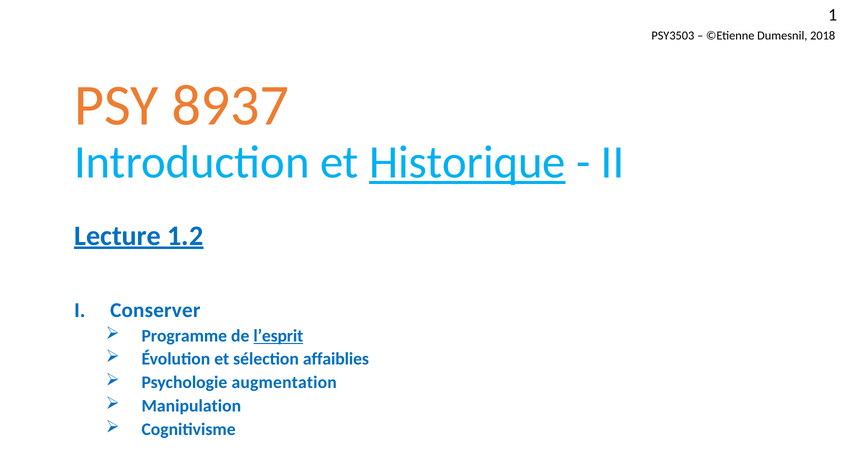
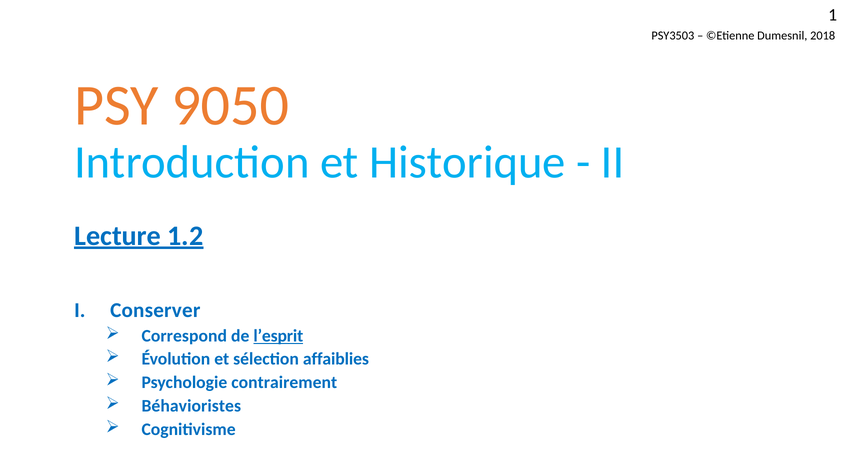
8937: 8937 -> 9050
Historique underline: present -> none
Programme: Programme -> Correspond
augmentation: augmentation -> contrairement
Manipulation: Manipulation -> Béhavioristes
